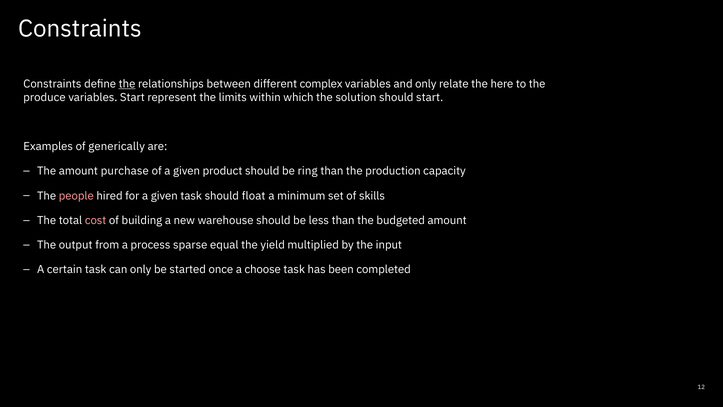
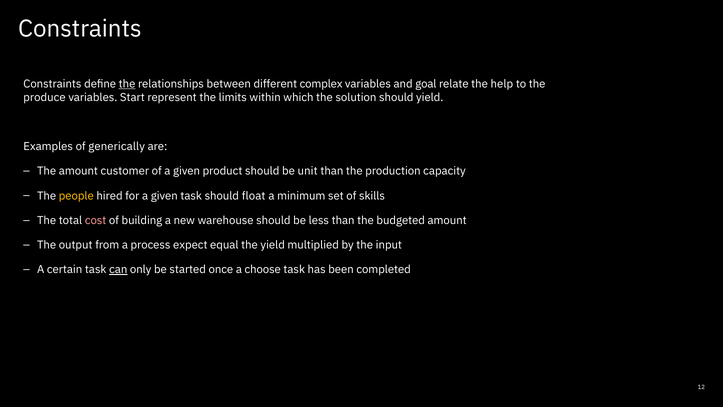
and only: only -> goal
here: here -> help
should start: start -> yield
purchase: purchase -> customer
ring: ring -> unit
people colour: pink -> yellow
sparse: sparse -> expect
can underline: none -> present
